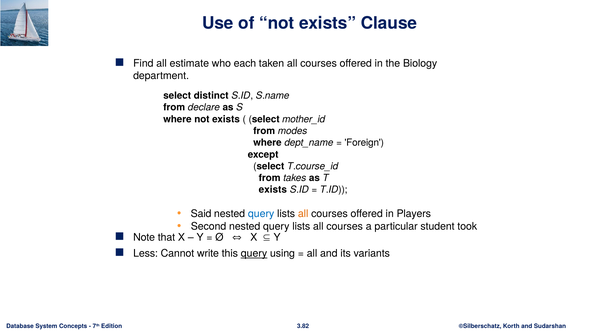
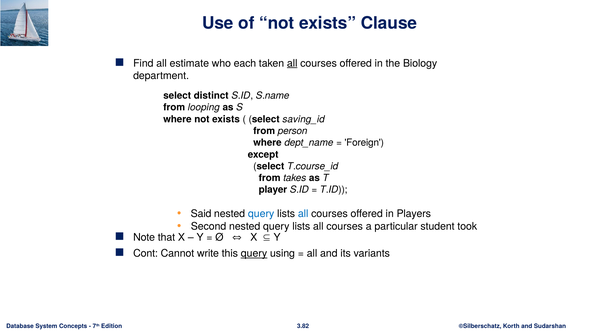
all at (292, 63) underline: none -> present
declare: declare -> looping
mother_id: mother_id -> saving_id
modes: modes -> person
exists at (273, 190): exists -> player
all at (303, 214) colour: orange -> blue
Less: Less -> Cont
